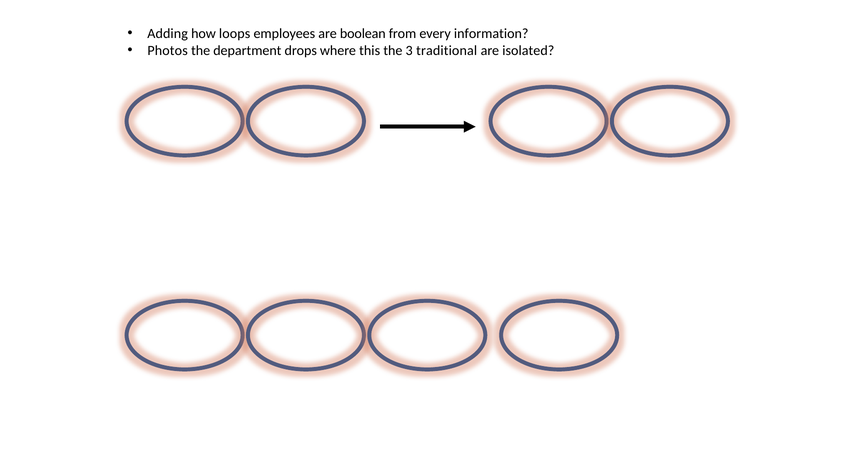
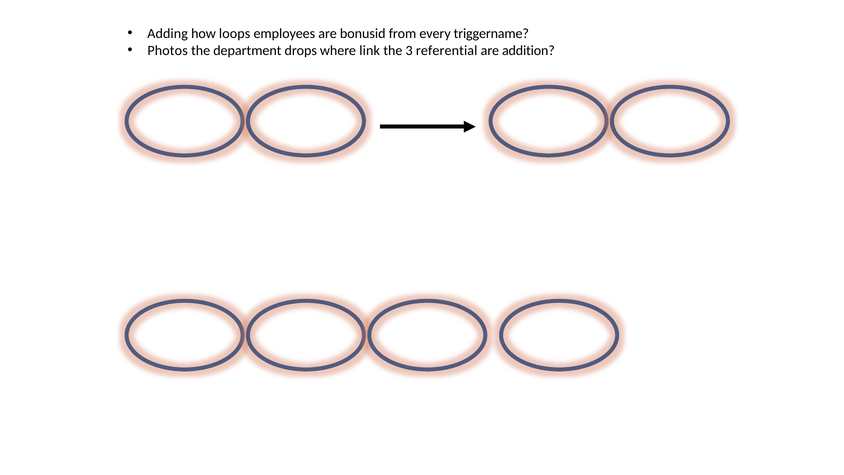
boolean: boolean -> bonusid
information: information -> triggername
this: this -> link
traditional: traditional -> referential
isolated: isolated -> addition
